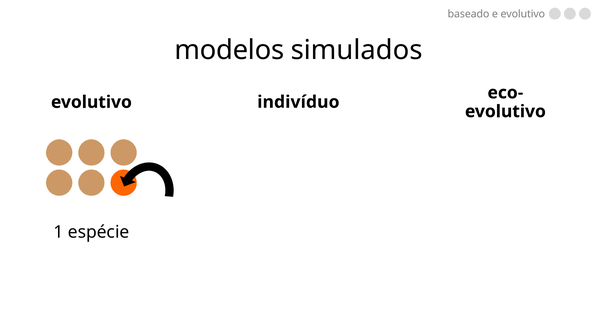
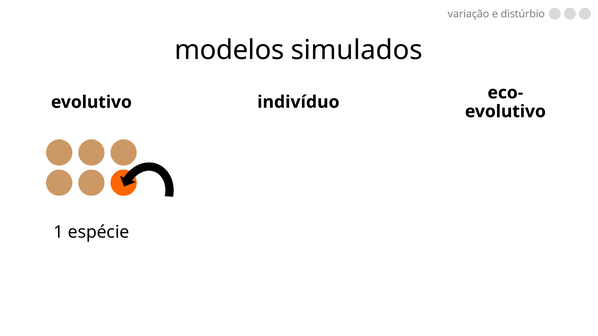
baseado: baseado -> variação
e evolutivo: evolutivo -> distúrbio
